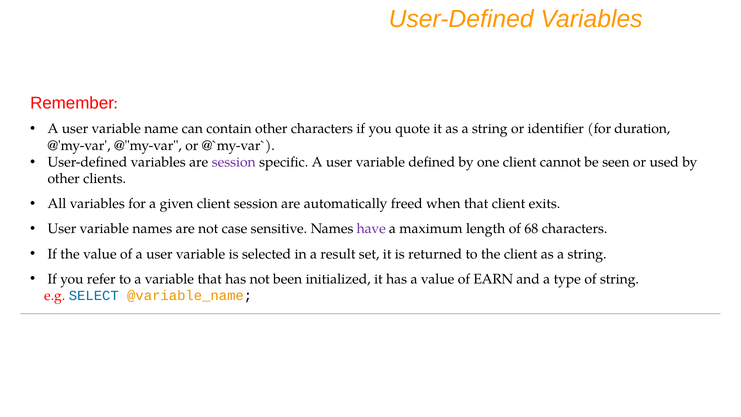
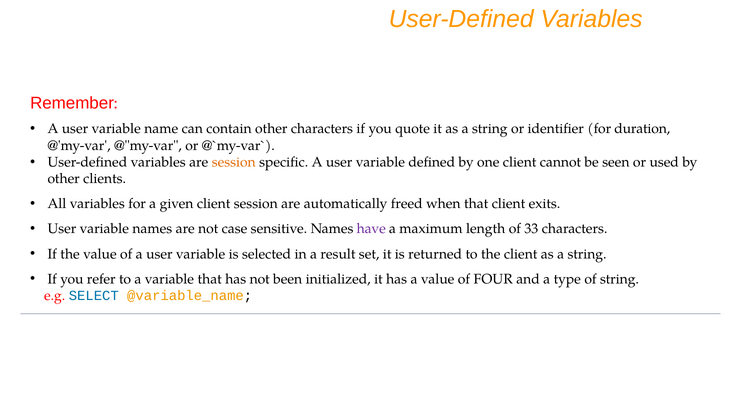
session at (234, 162) colour: purple -> orange
68: 68 -> 33
EARN: EARN -> FOUR
